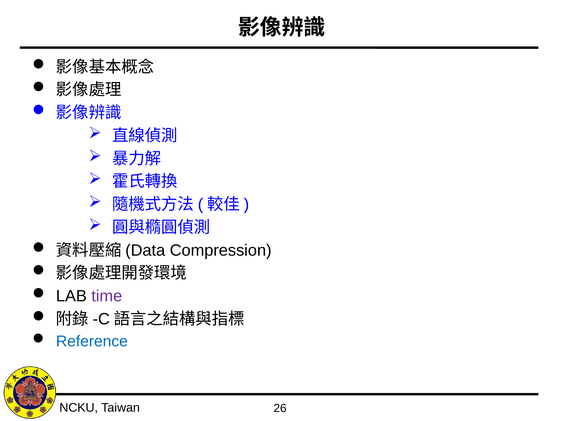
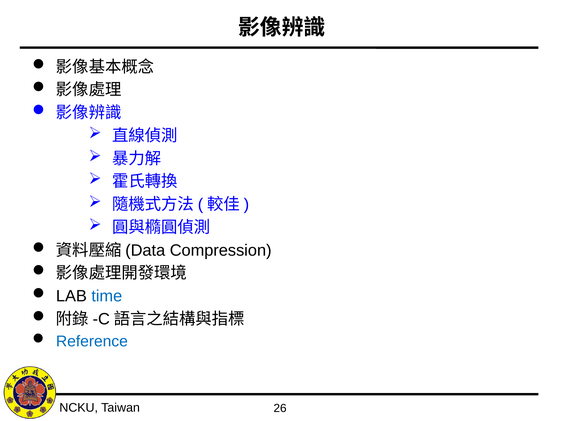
time colour: purple -> blue
